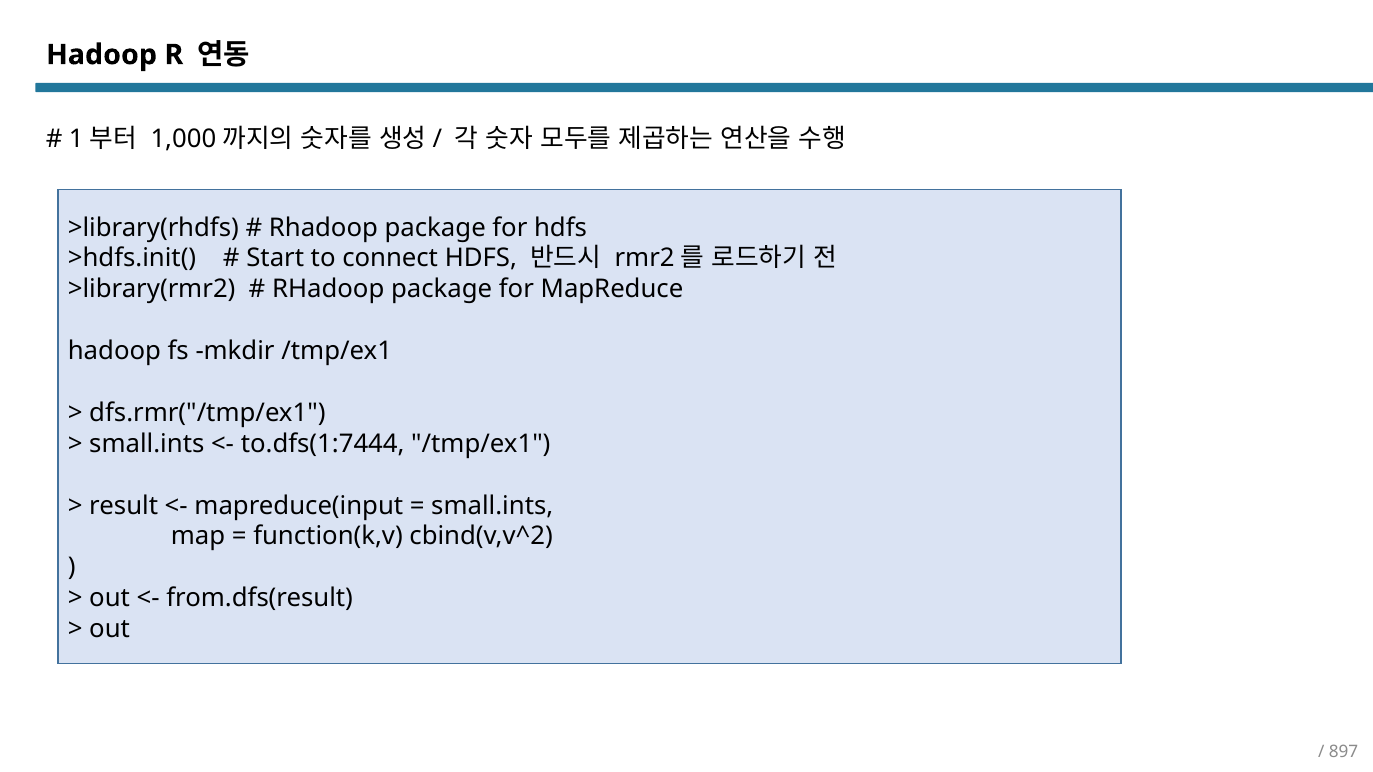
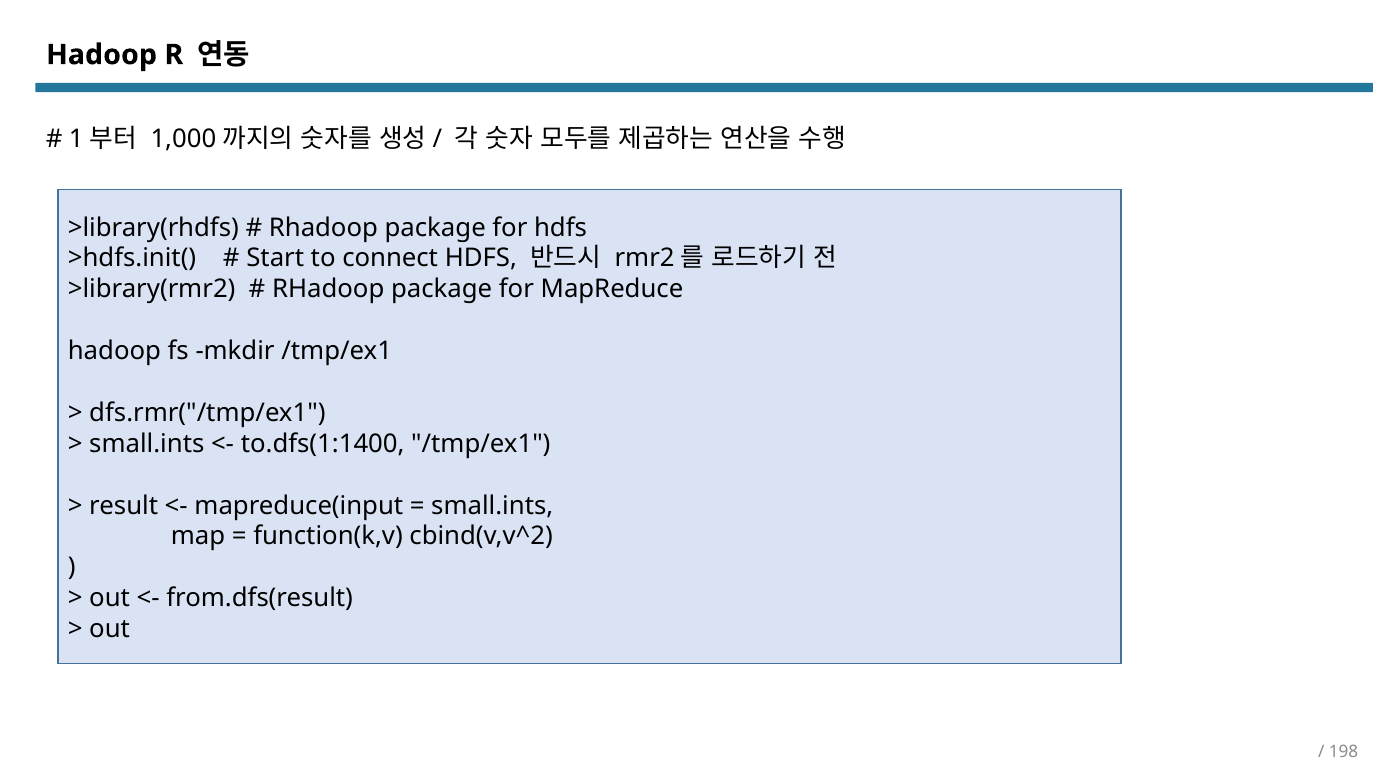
to.dfs(1:7444: to.dfs(1:7444 -> to.dfs(1:1400
897: 897 -> 198
